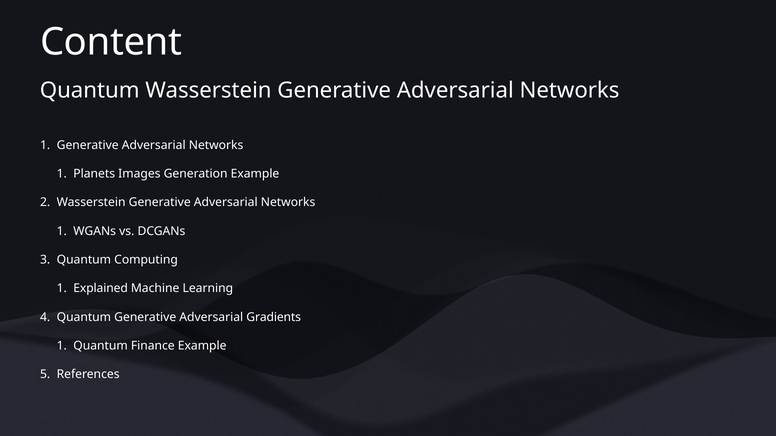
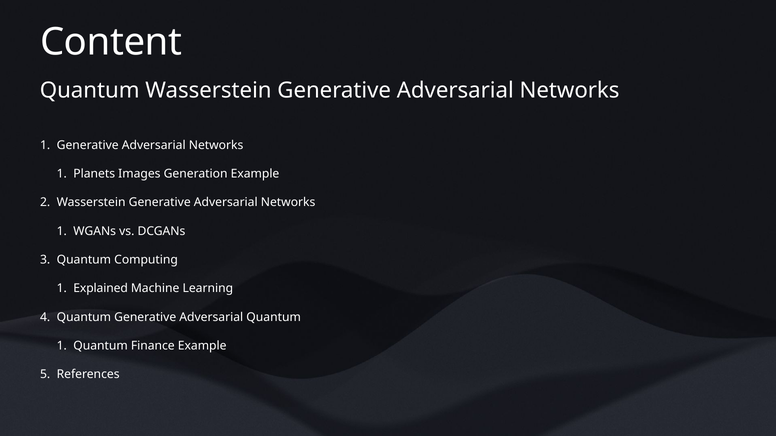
Adversarial Gradients: Gradients -> Quantum
